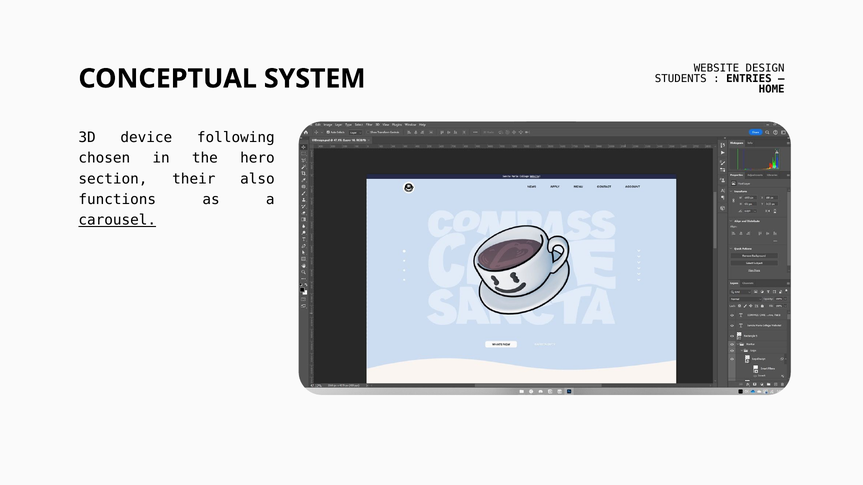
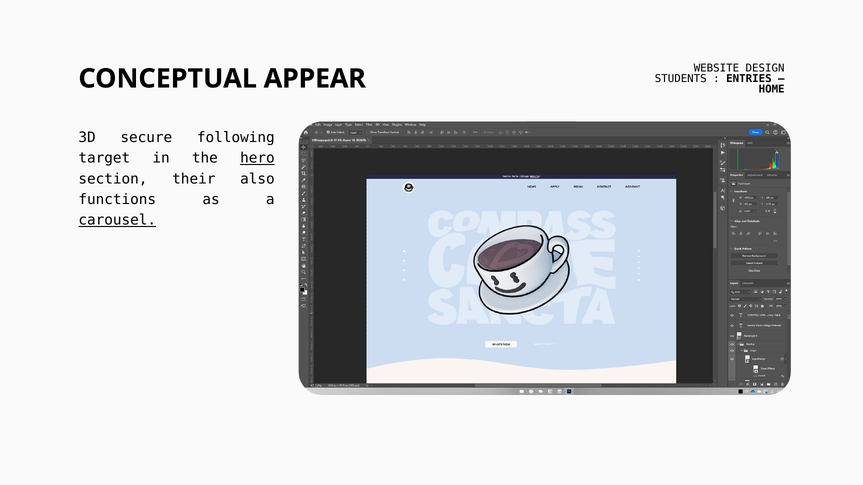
SYSTEM: SYSTEM -> APPEAR
device: device -> secure
chosen: chosen -> target
hero underline: none -> present
